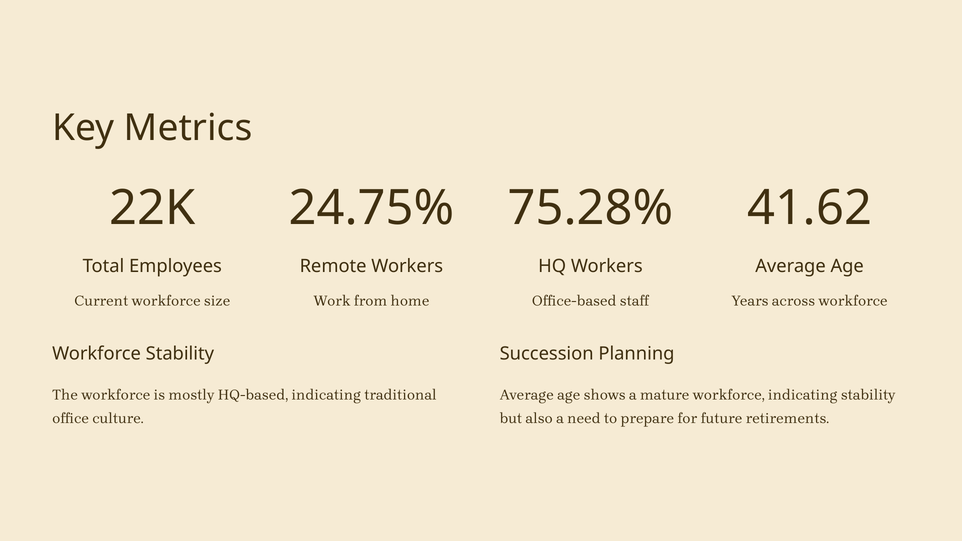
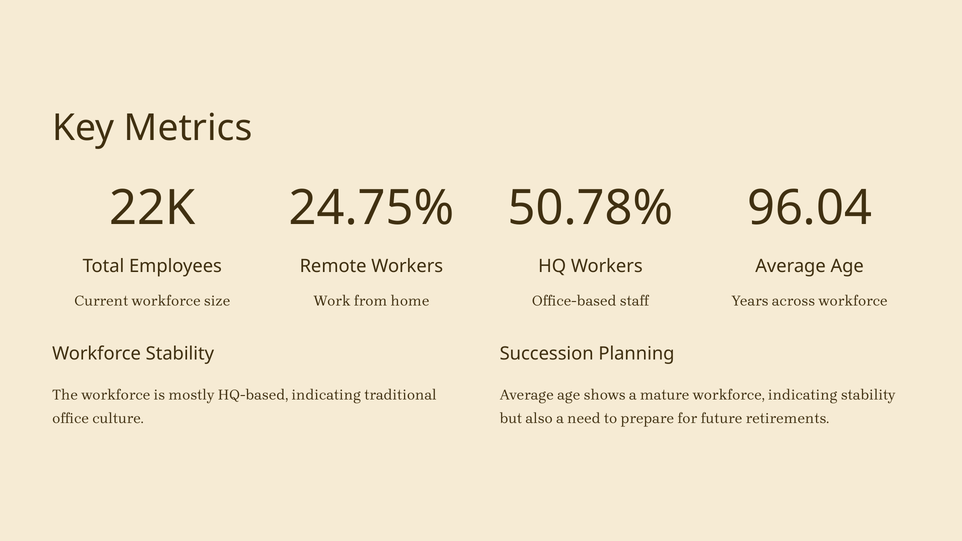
75.28%: 75.28% -> 50.78%
41.62: 41.62 -> 96.04
